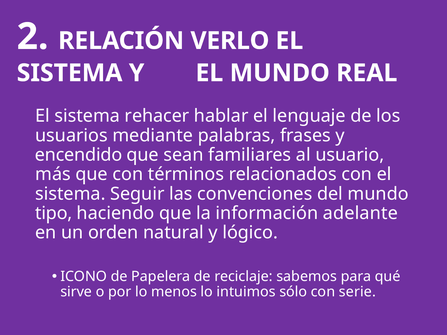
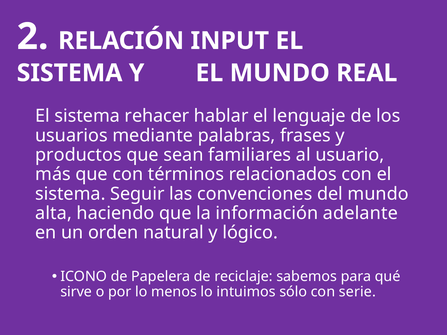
VERLO: VERLO -> INPUT
encendido: encendido -> productos
tipo: tipo -> alta
